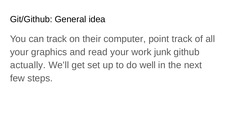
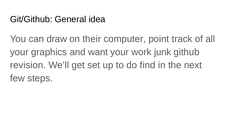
can track: track -> draw
read: read -> want
actually: actually -> revision
well: well -> find
